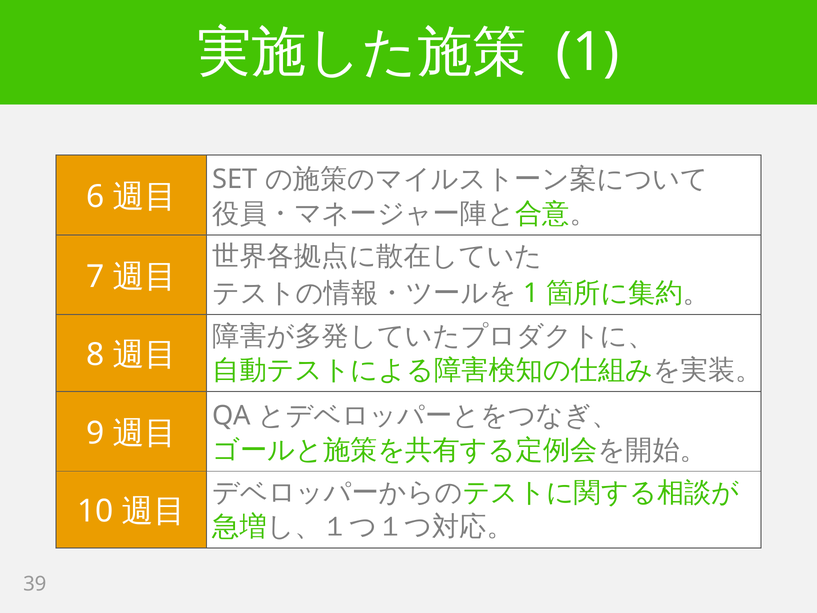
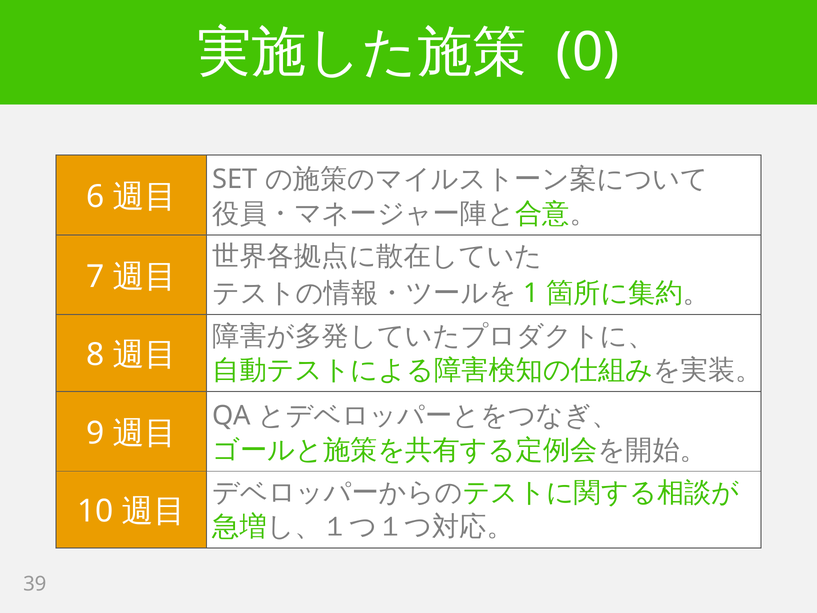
1 at (588, 52): 1 -> 0
